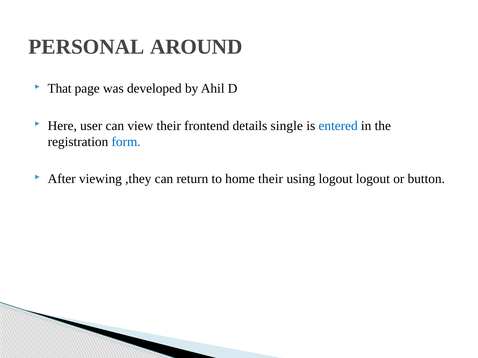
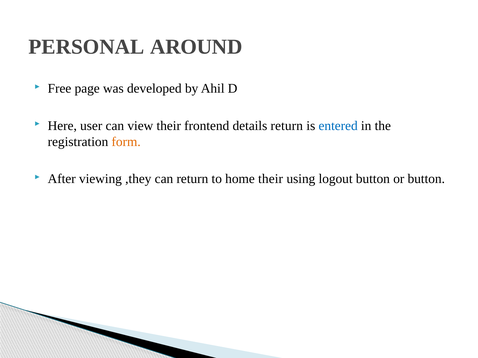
That: That -> Free
details single: single -> return
form colour: blue -> orange
logout logout: logout -> button
